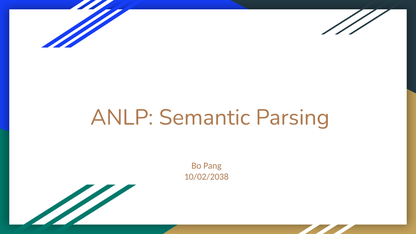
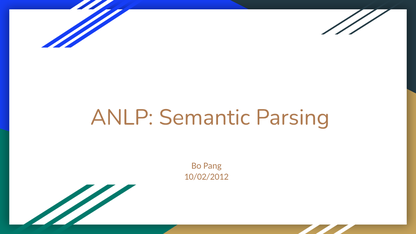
10/02/2038: 10/02/2038 -> 10/02/2012
